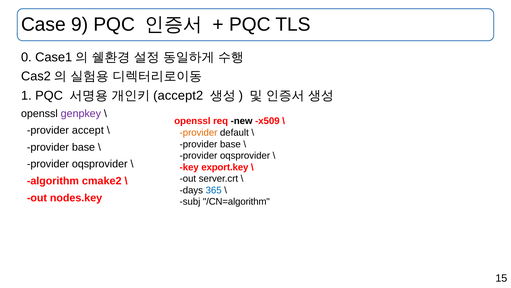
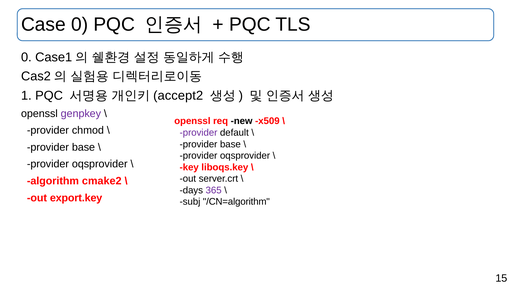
Case 9: 9 -> 0
accept: accept -> chmod
provider at (198, 132) colour: orange -> purple
export.key: export.key -> liboqs.key
365 colour: blue -> purple
nodes.key: nodes.key -> export.key
